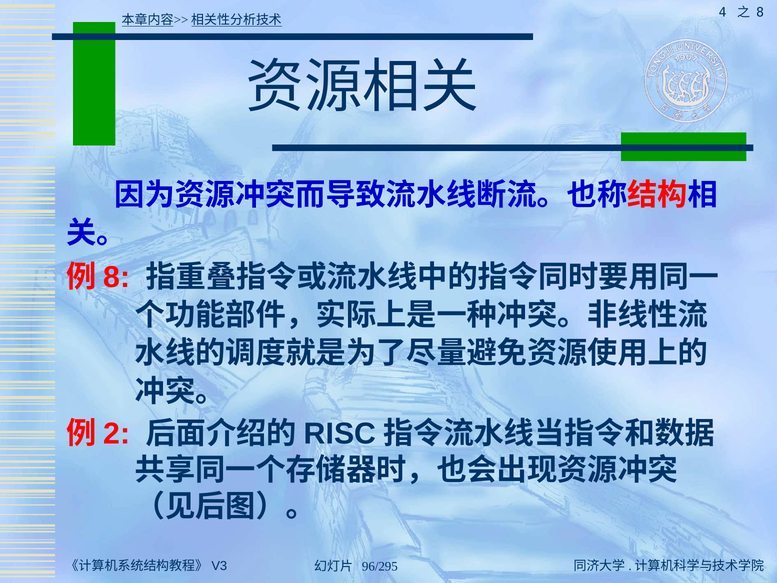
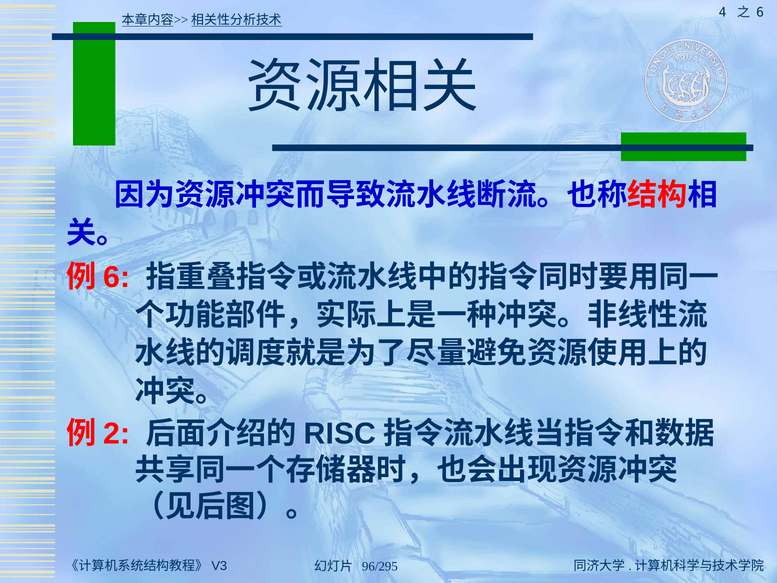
8 at (760, 13): 8 -> 6
8 at (117, 277): 8 -> 6
